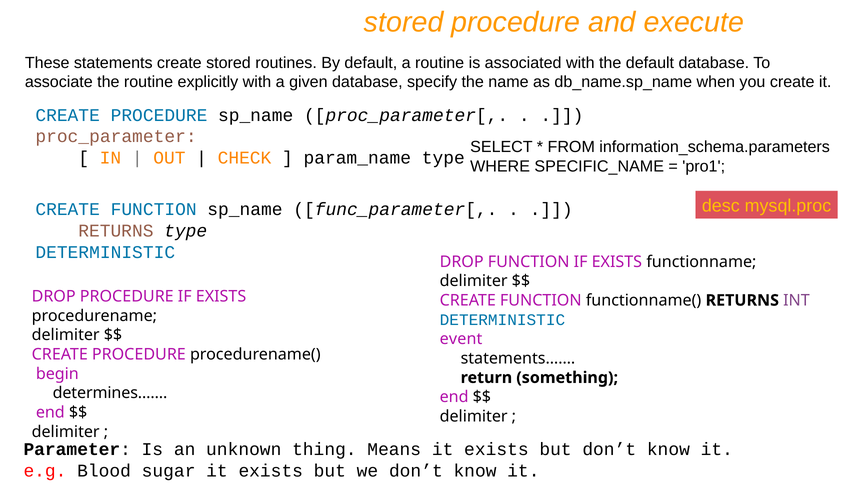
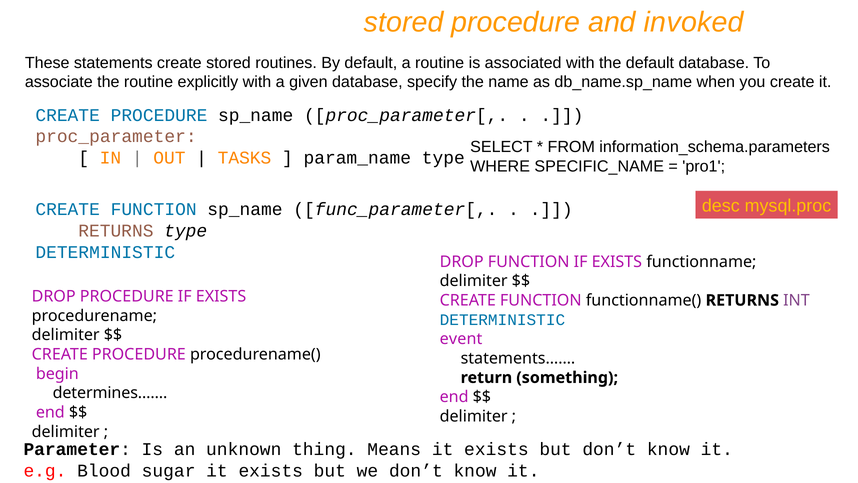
execute: execute -> invoked
CHECK: CHECK -> TASKS
